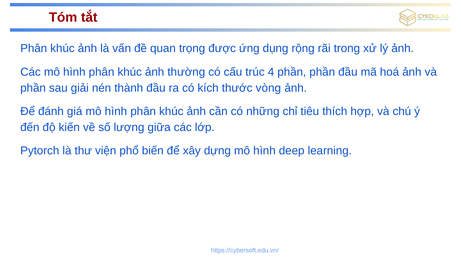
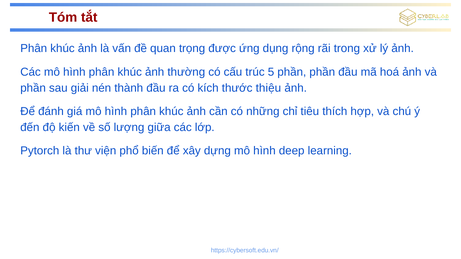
4: 4 -> 5
vòng: vòng -> thiệu
